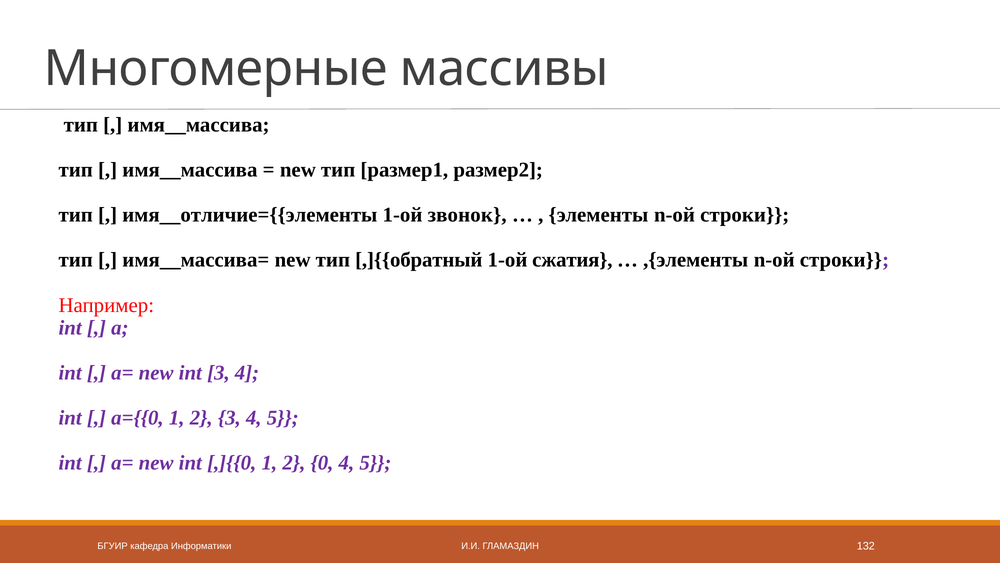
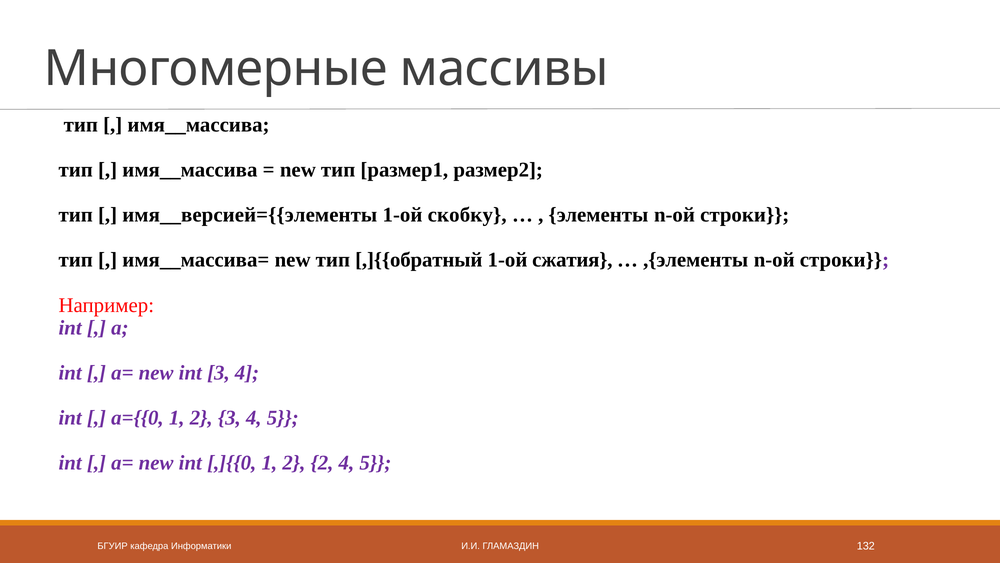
имя__отличие={{элементы: имя__отличие={{элементы -> имя__версией={{элементы
звонок: звонок -> скобку
2 0: 0 -> 2
